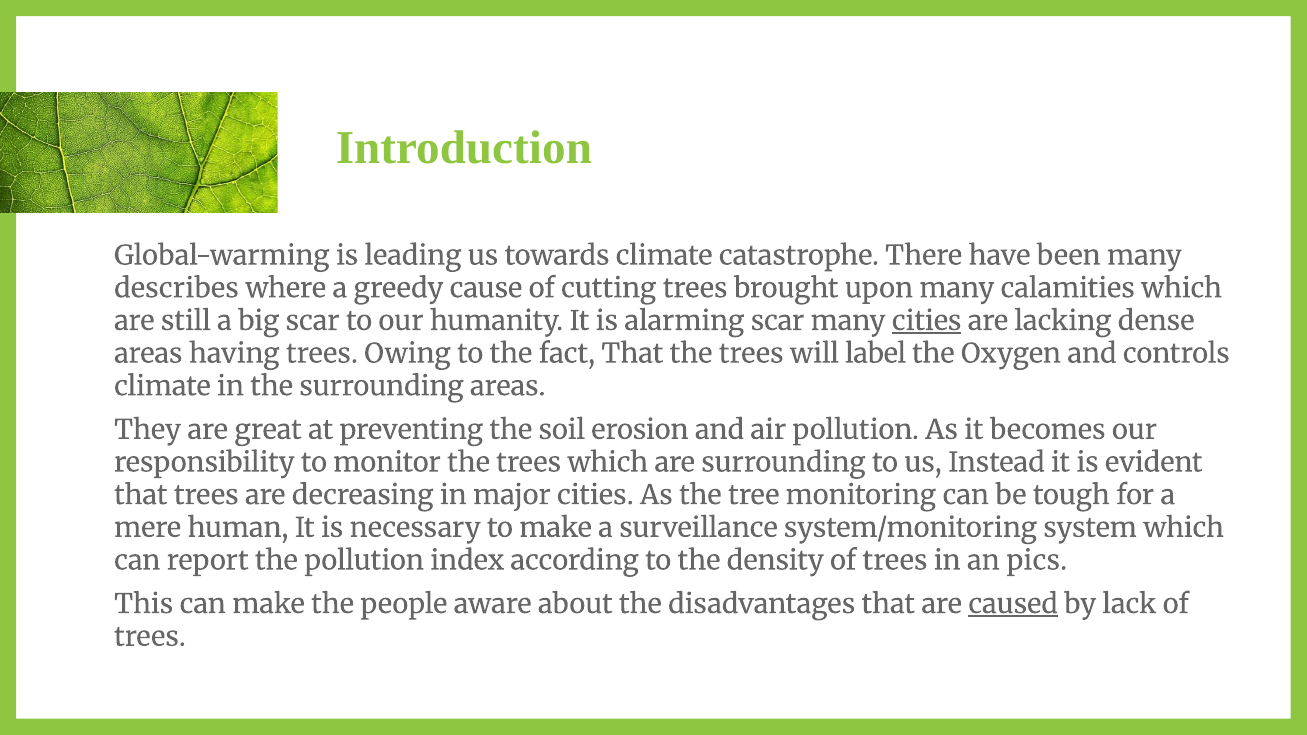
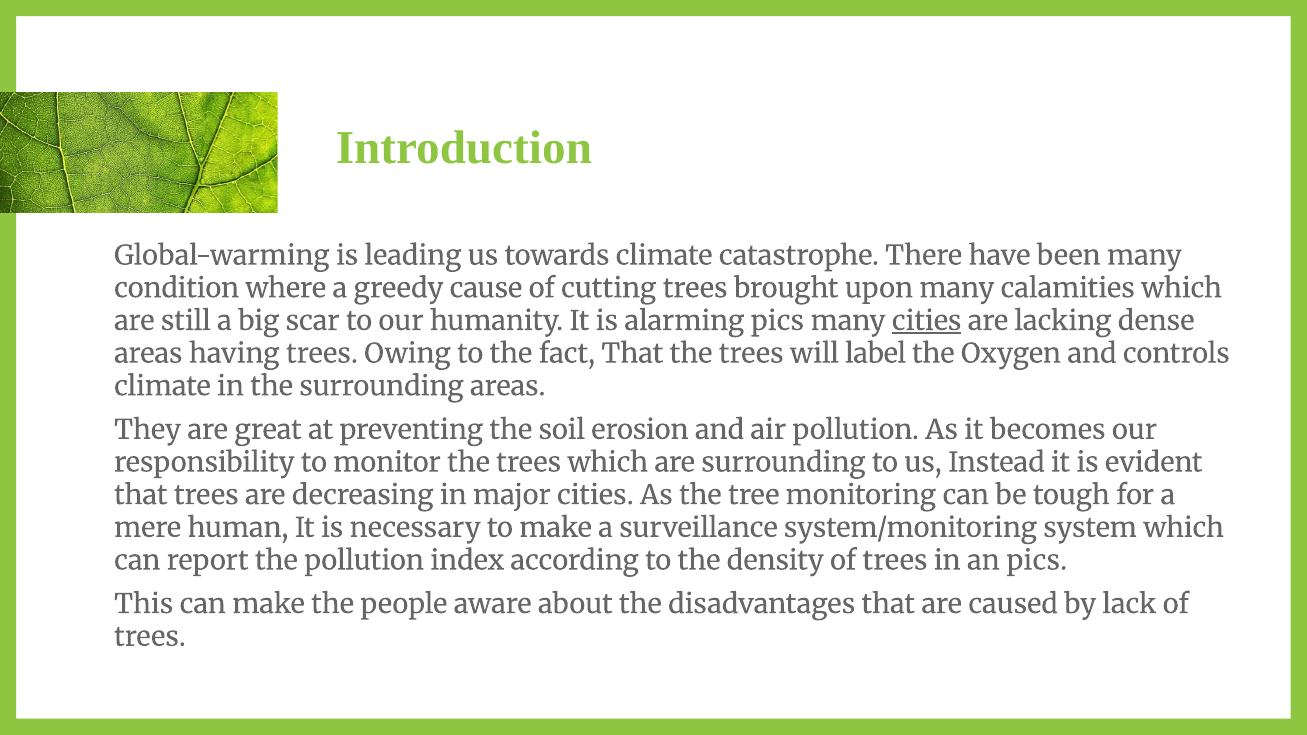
describes: describes -> condition
alarming scar: scar -> pics
caused underline: present -> none
